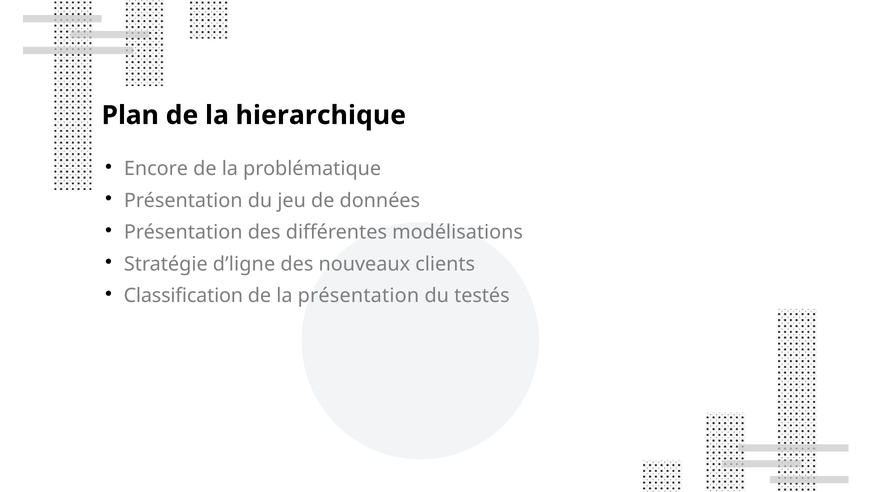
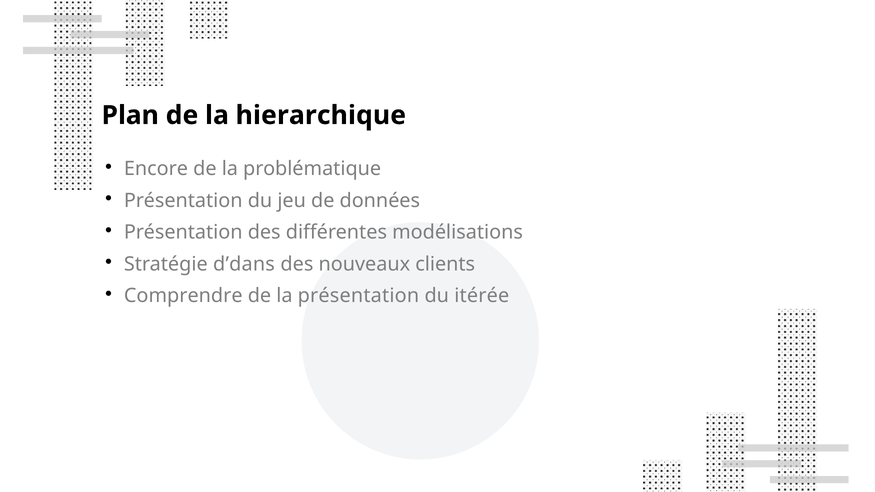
d’ligne: d’ligne -> d’dans
Classification: Classification -> Comprendre
testés: testés -> itérée
